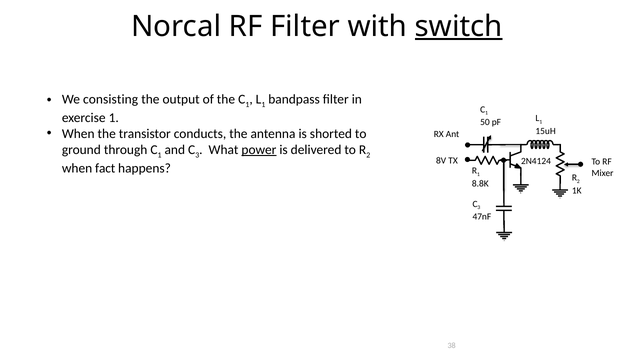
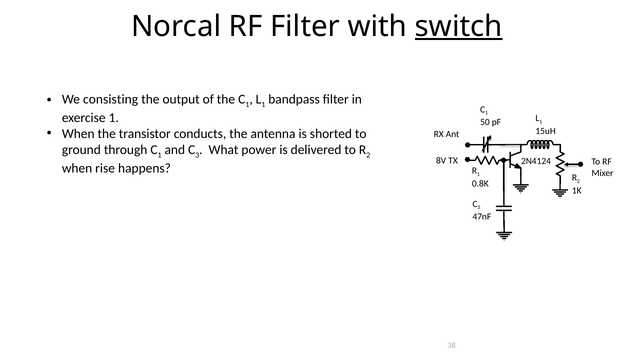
power underline: present -> none
fact: fact -> rise
8.8K: 8.8K -> 0.8K
